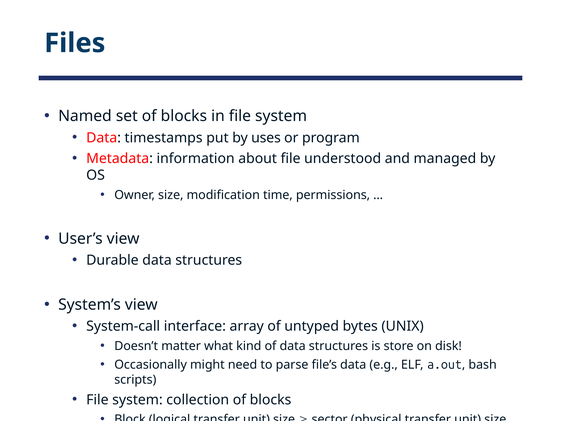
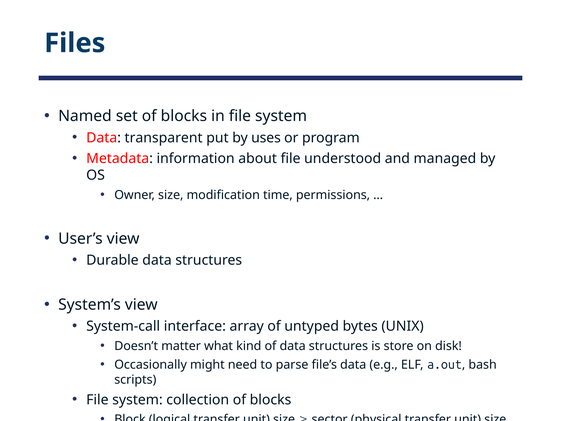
timestamps: timestamps -> transparent
